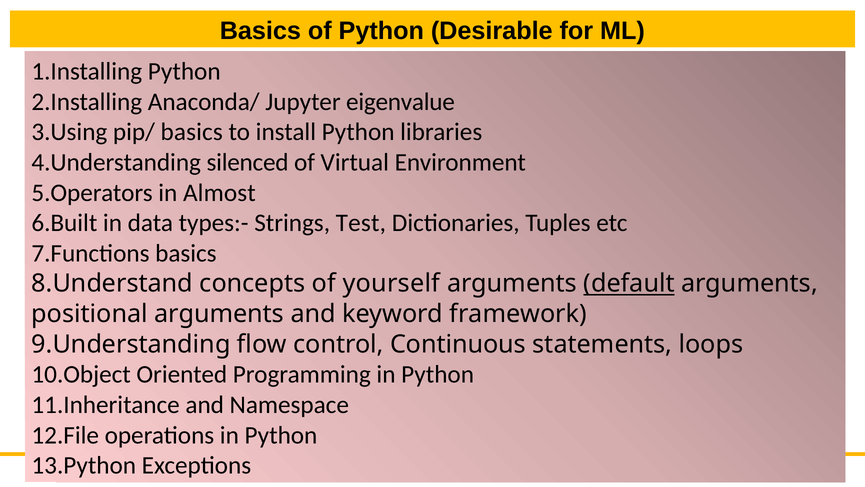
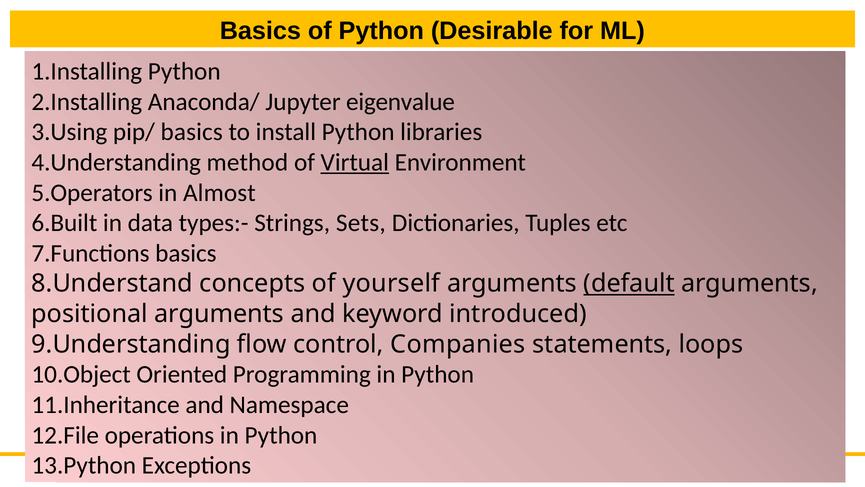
silenced: silenced -> method
Virtual underline: none -> present
Test: Test -> Sets
framework: framework -> introduced
Continuous: Continuous -> Companies
